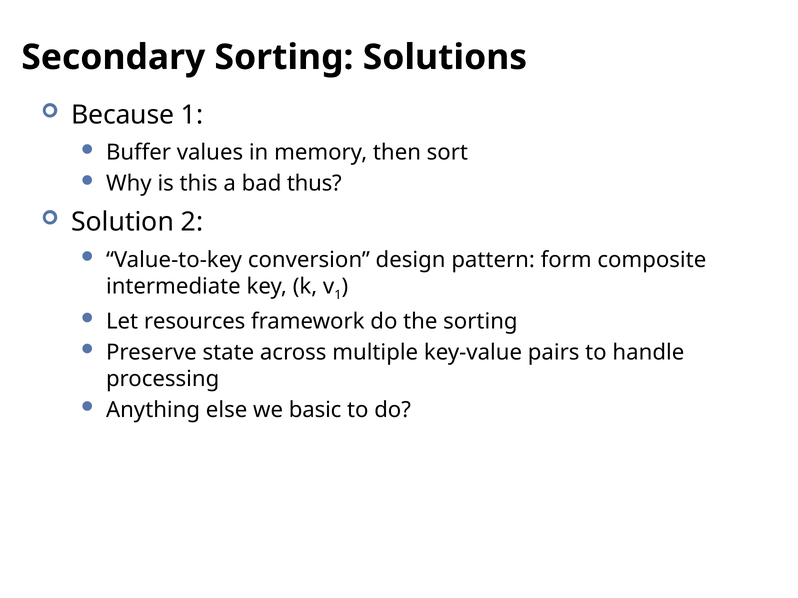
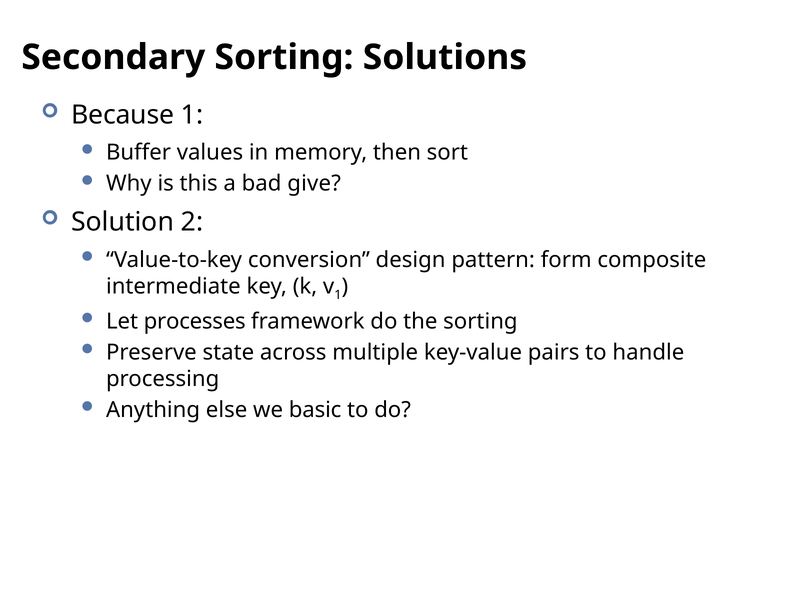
thus: thus -> give
resources: resources -> processes
